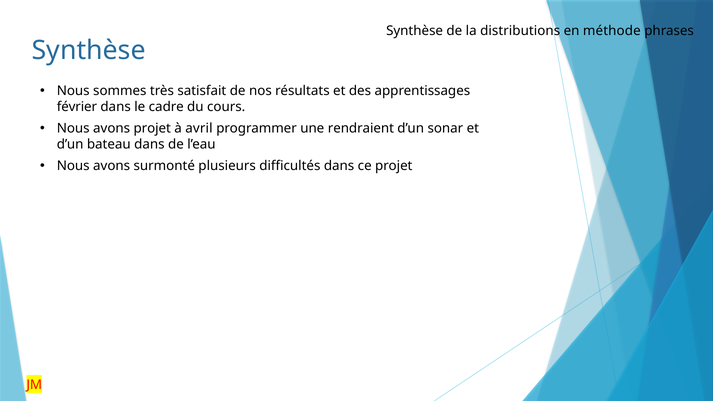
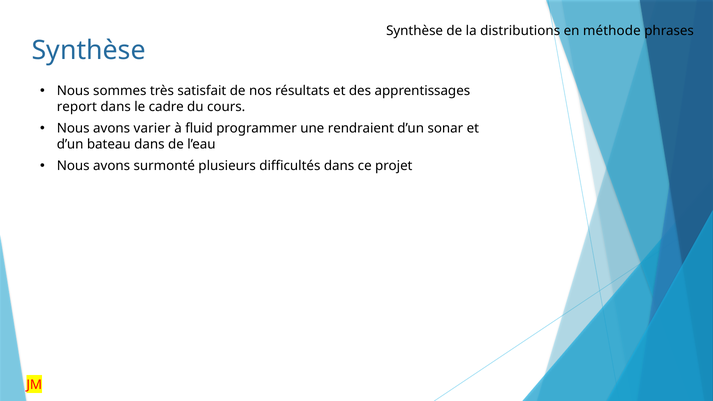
février: février -> report
avons projet: projet -> varier
avril: avril -> fluid
